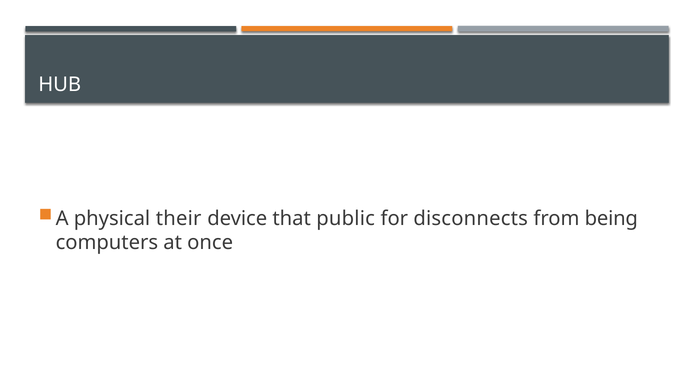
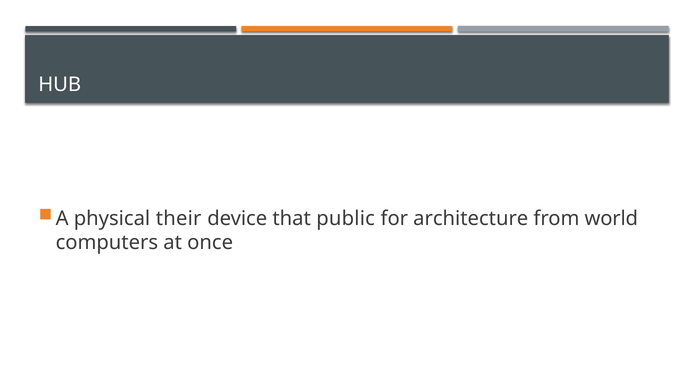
disconnects: disconnects -> architecture
being: being -> world
